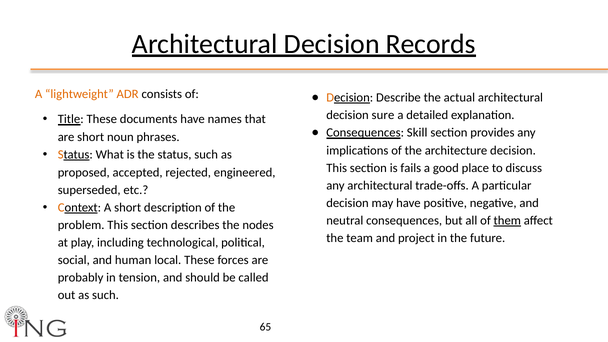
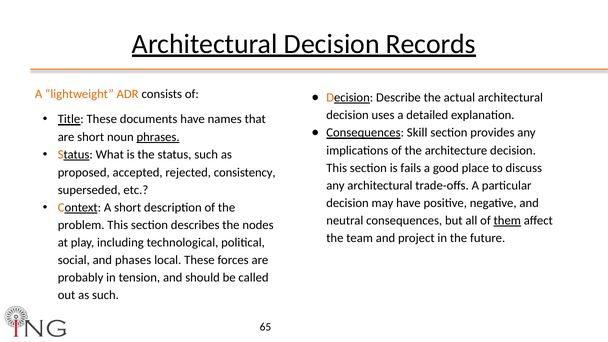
sure: sure -> uses
phrases underline: none -> present
engineered: engineered -> consistency
human: human -> phases
